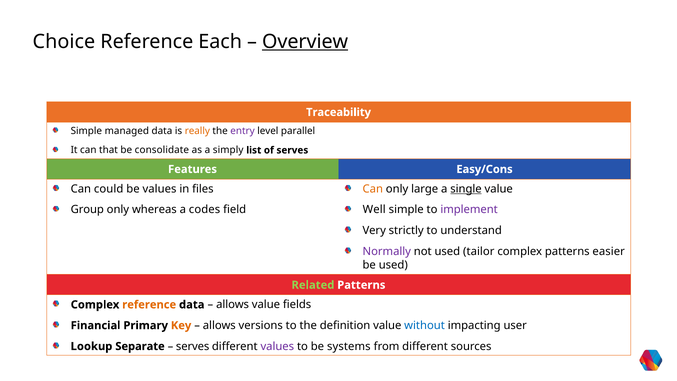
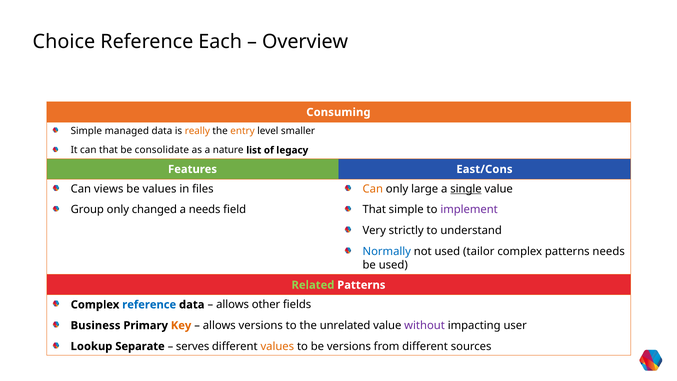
Overview underline: present -> none
Traceability: Traceability -> Consuming
entry colour: purple -> orange
parallel: parallel -> smaller
simply: simply -> nature
of serves: serves -> legacy
Easy/Cons: Easy/Cons -> East/Cons
could: could -> views
whereas: whereas -> changed
a codes: codes -> needs
Well at (374, 210): Well -> That
Normally colour: purple -> blue
patterns easier: easier -> needs
reference at (149, 305) colour: orange -> blue
allows value: value -> other
Financial: Financial -> Business
definition: definition -> unrelated
without colour: blue -> purple
values at (277, 346) colour: purple -> orange
be systems: systems -> versions
